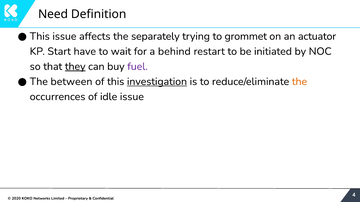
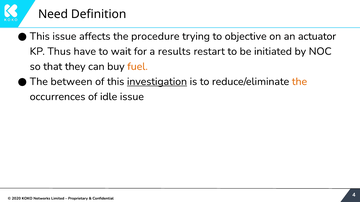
separately: separately -> procedure
grommet: grommet -> objective
Start: Start -> Thus
behind: behind -> results
they underline: present -> none
fuel colour: purple -> orange
